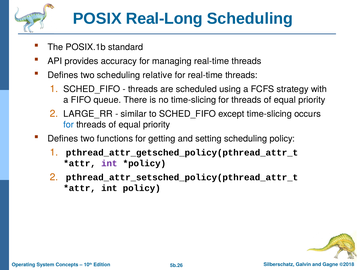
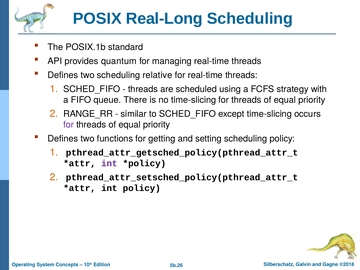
accuracy: accuracy -> quantum
LARGE_RR: LARGE_RR -> RANGE_RR
for at (69, 125) colour: blue -> purple
